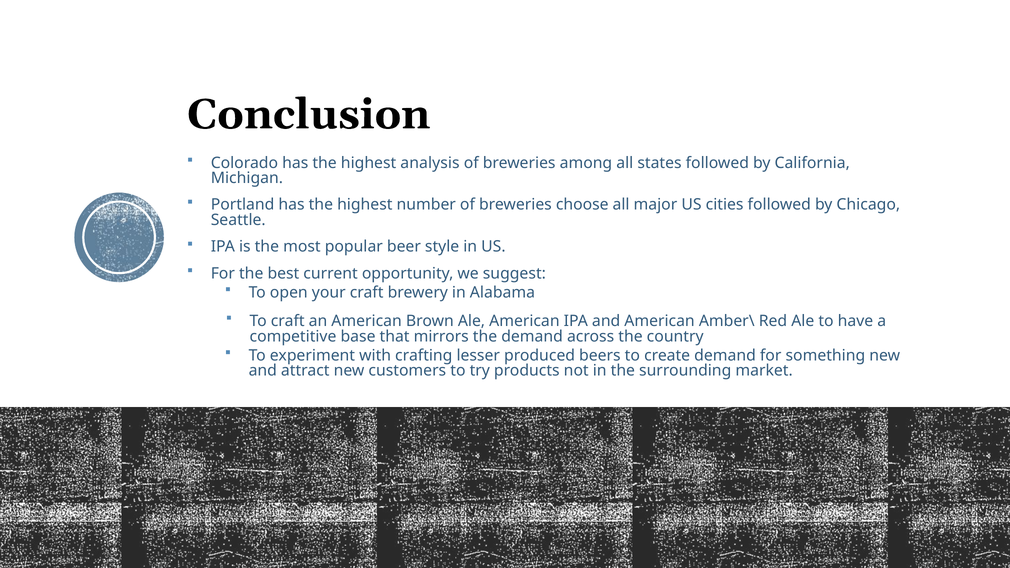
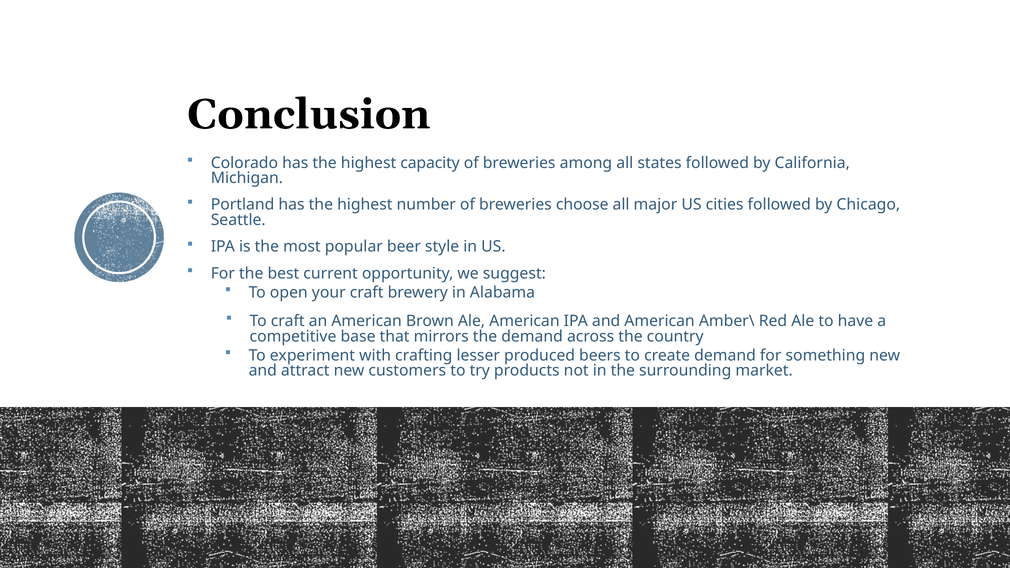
analysis: analysis -> capacity
